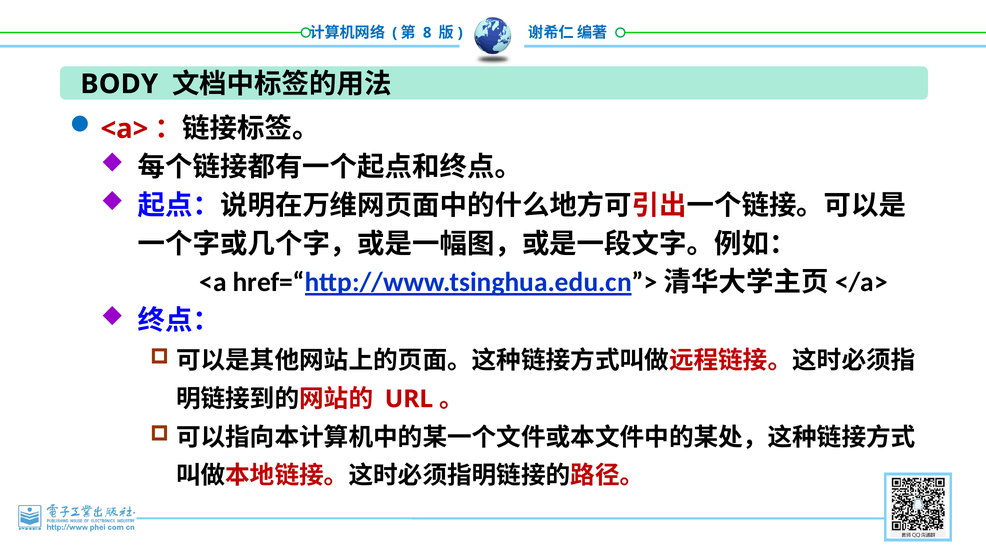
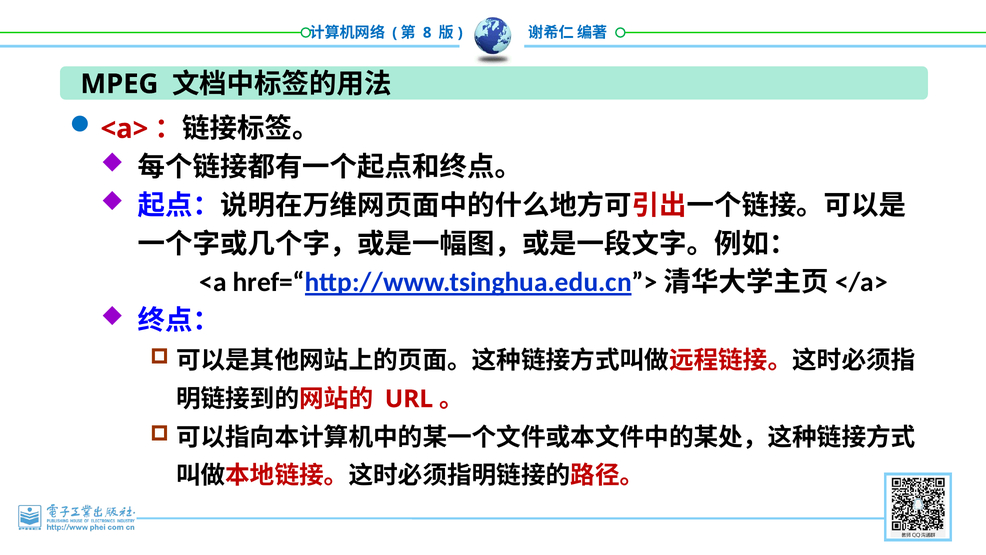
BODY: BODY -> MPEG
